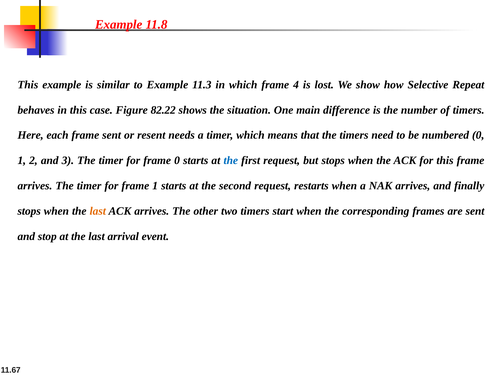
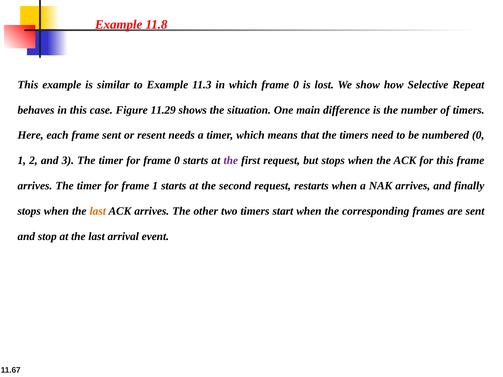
which frame 4: 4 -> 0
82.22: 82.22 -> 11.29
the at (231, 161) colour: blue -> purple
